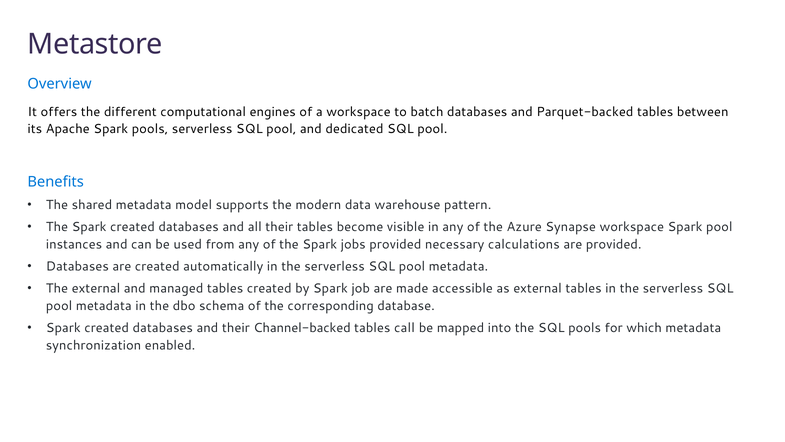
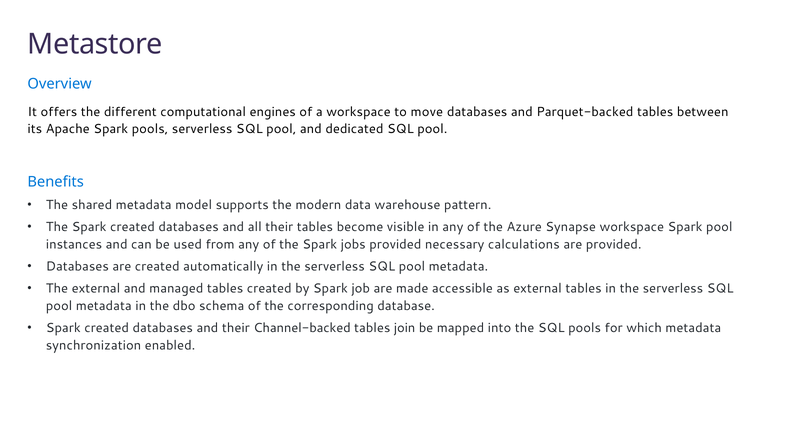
batch: batch -> move
call: call -> join
